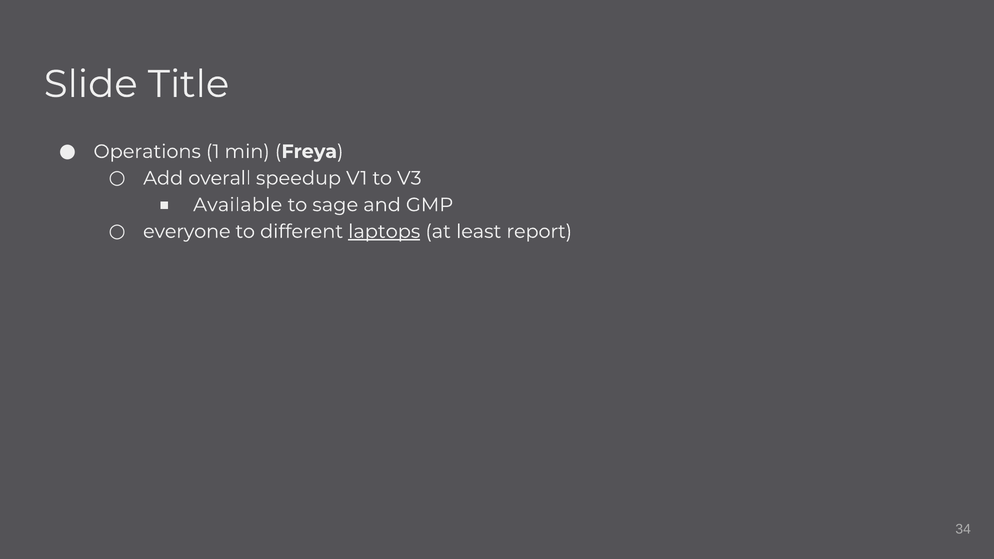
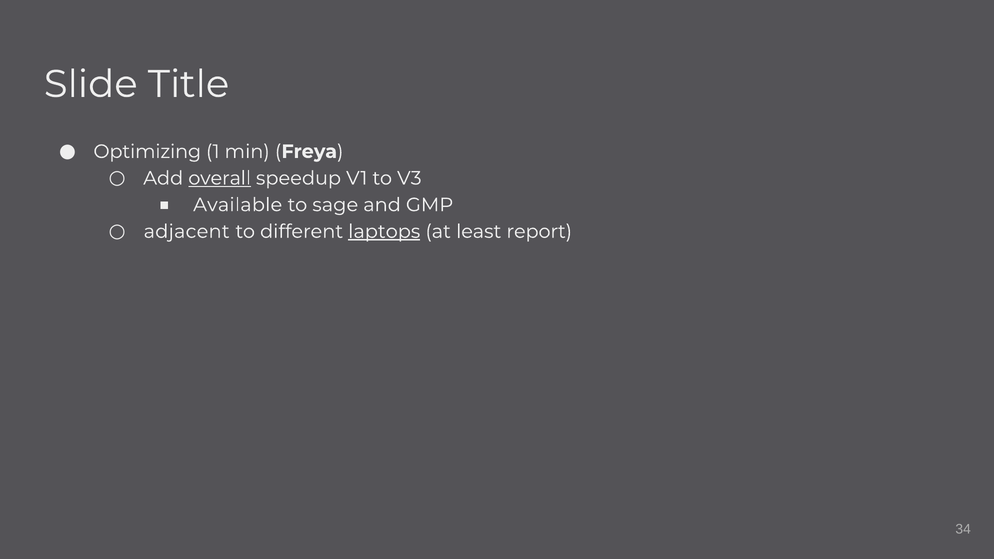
Operations: Operations -> Optimizing
overall underline: none -> present
everyone: everyone -> adjacent
